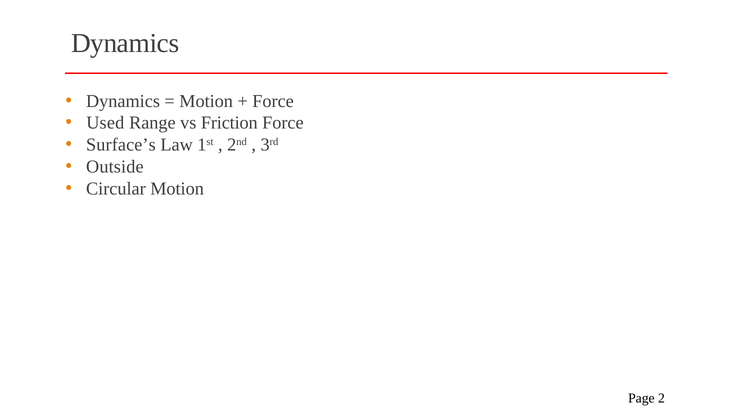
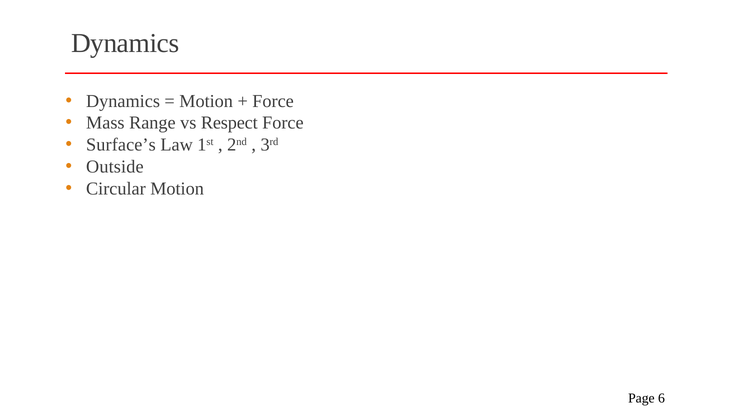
Used: Used -> Mass
Friction: Friction -> Respect
2: 2 -> 6
